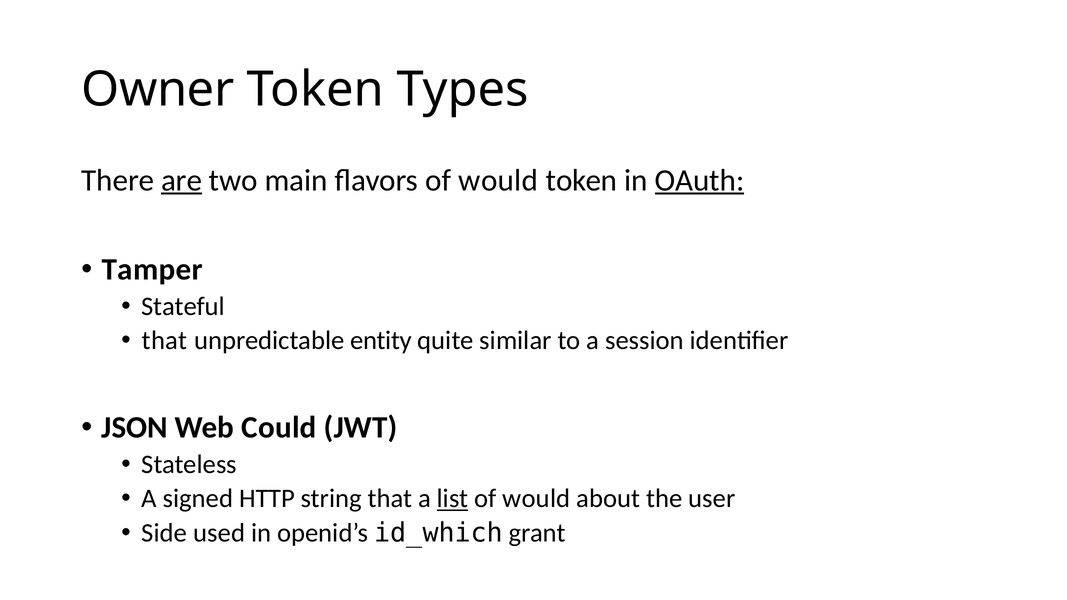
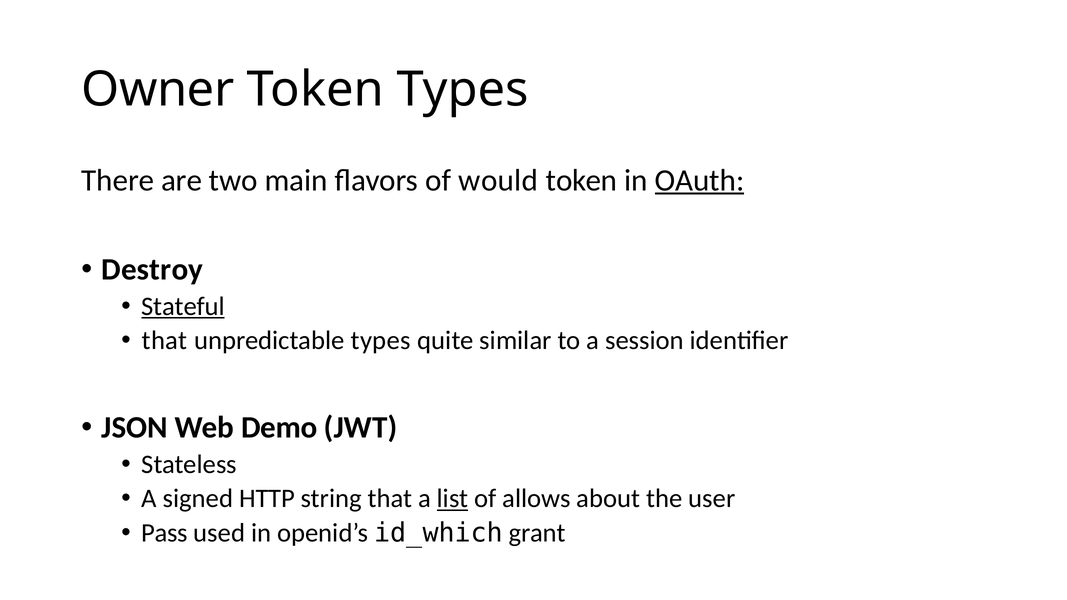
are underline: present -> none
Tamper: Tamper -> Destroy
Stateful underline: none -> present
unpredictable entity: entity -> types
Could: Could -> Demo
would at (536, 499): would -> allows
Side: Side -> Pass
